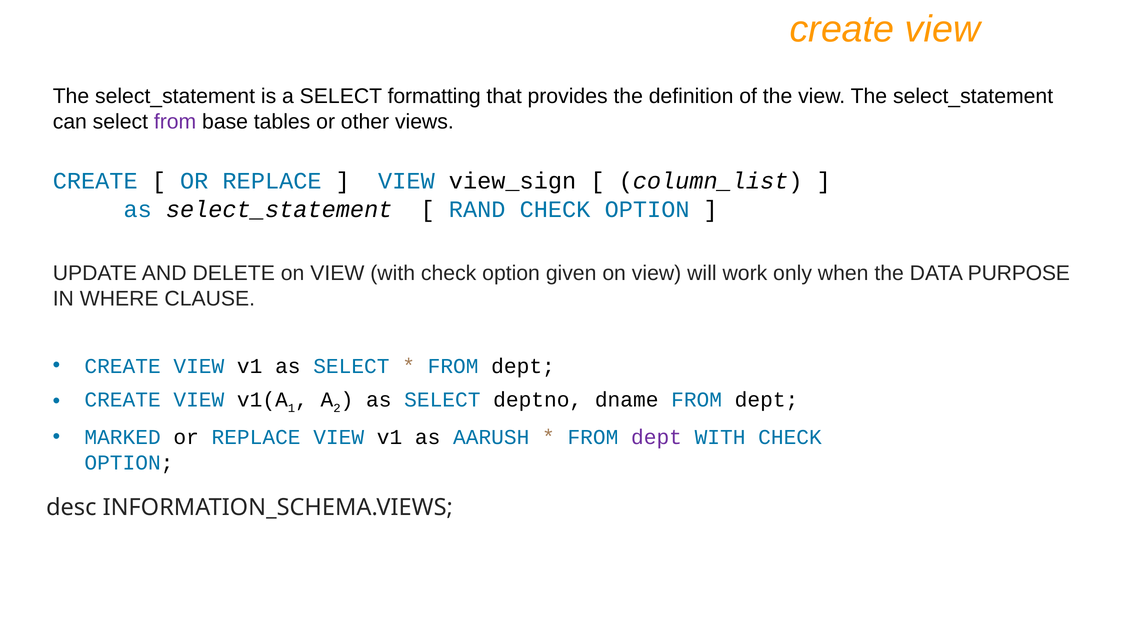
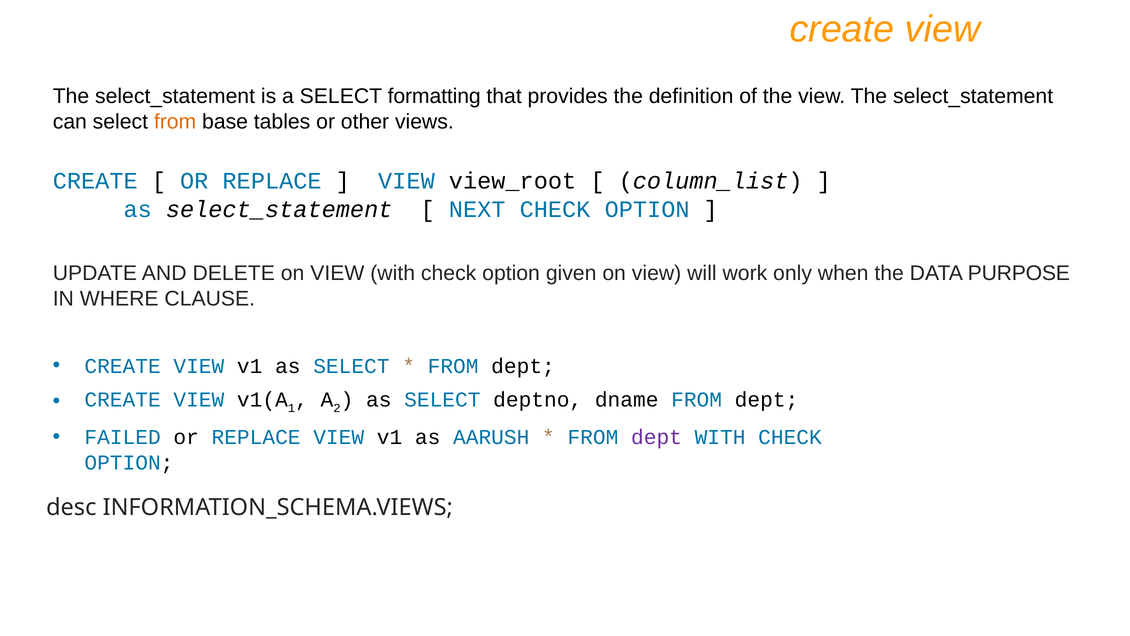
from at (175, 121) colour: purple -> orange
view_sign: view_sign -> view_root
RAND: RAND -> NEXT
MARKED: MARKED -> FAILED
